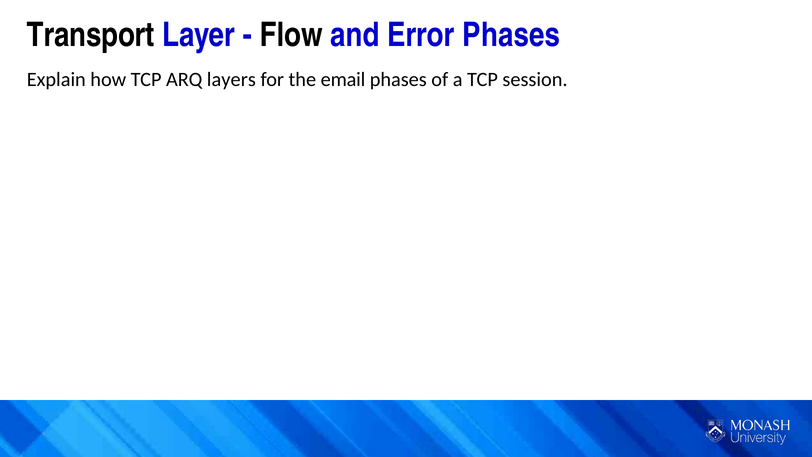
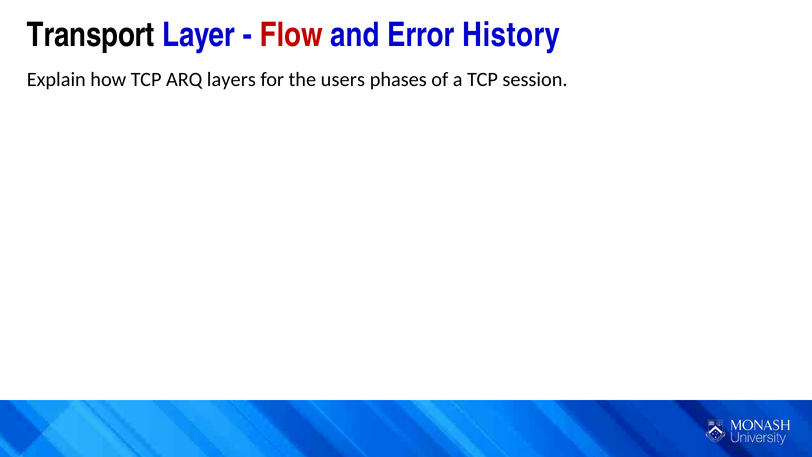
Flow colour: black -> red
Error Phases: Phases -> History
email: email -> users
